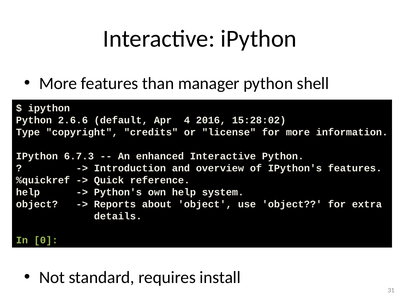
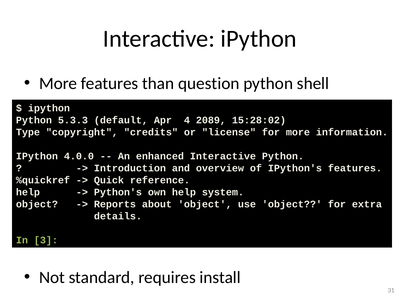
manager: manager -> question
2.6.6: 2.6.6 -> 5.3.3
2016: 2016 -> 2089
6.7.3: 6.7.3 -> 4.0.0
0: 0 -> 3
